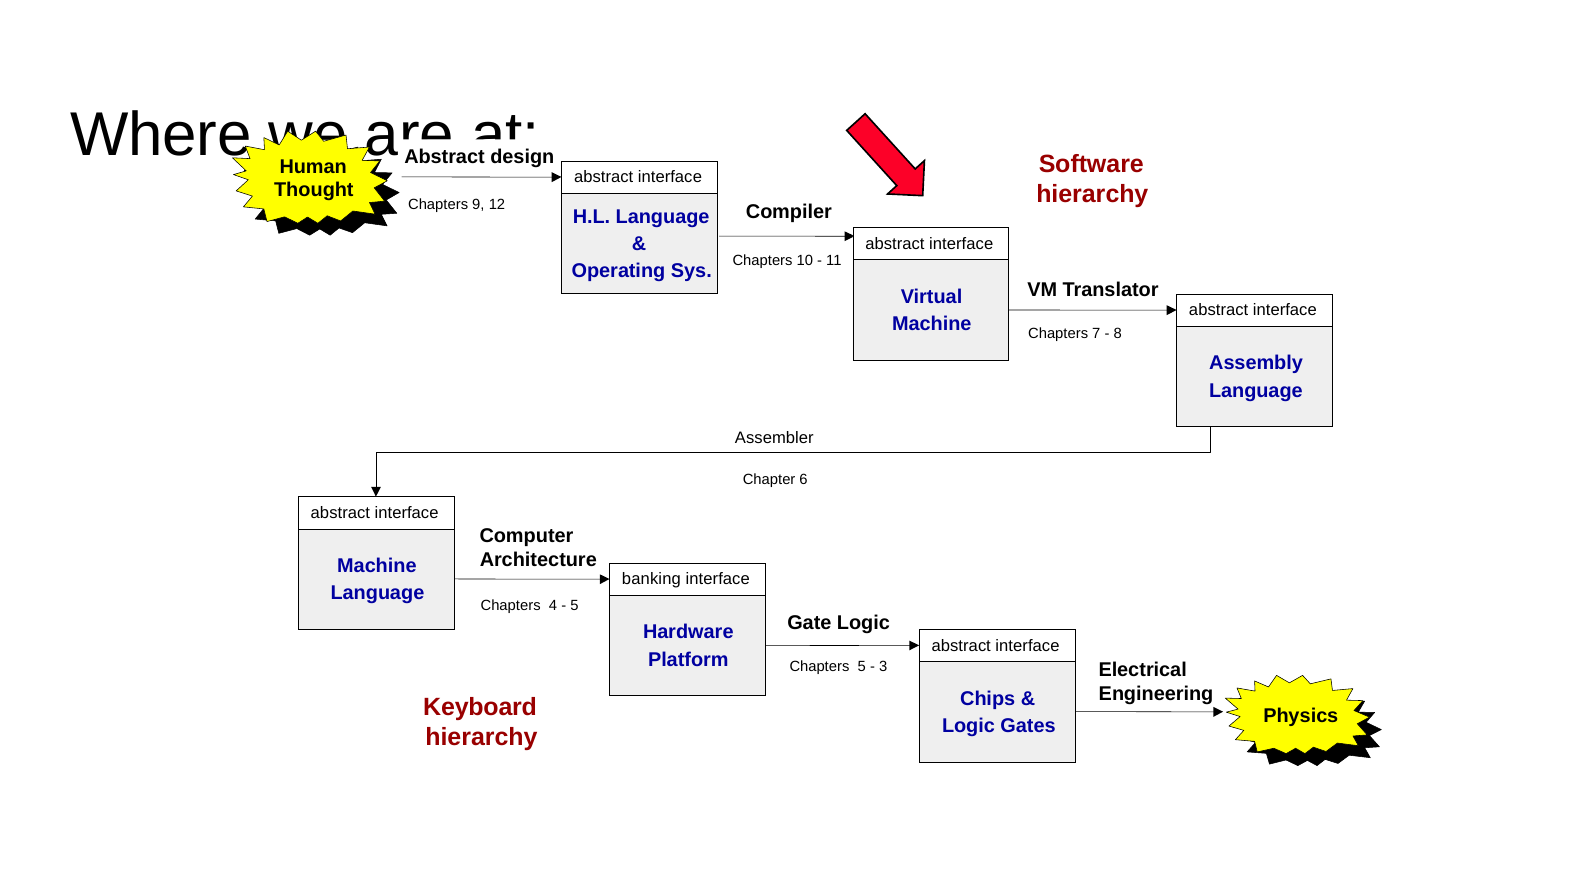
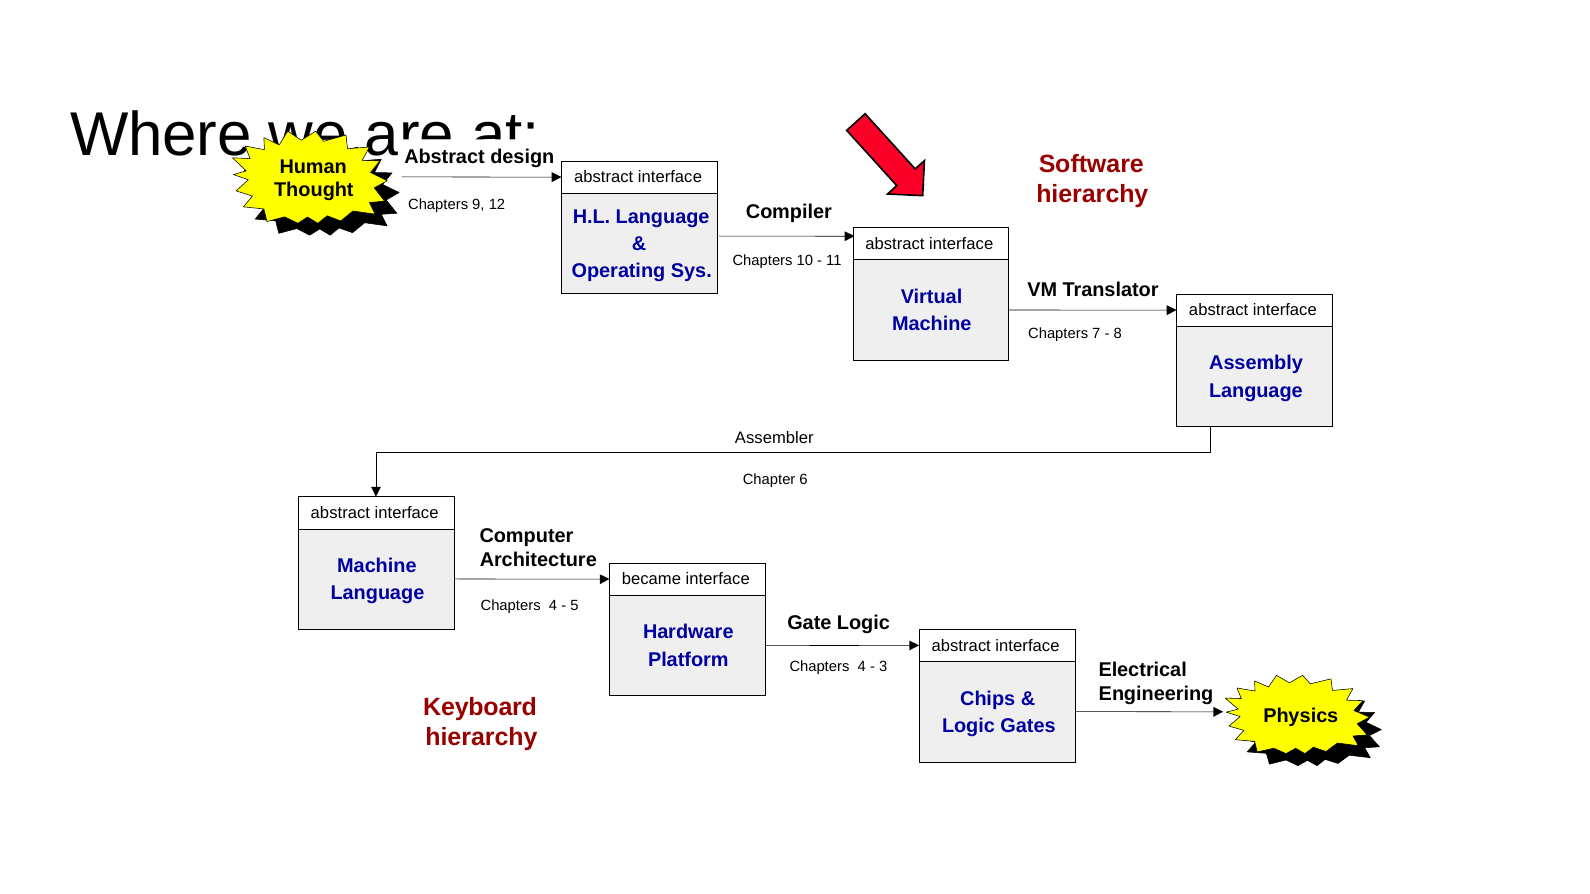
banking: banking -> became
5 at (862, 667): 5 -> 4
